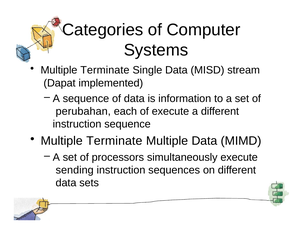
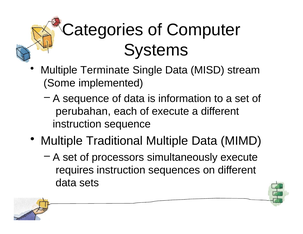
Dapat: Dapat -> Some
Terminate at (114, 141): Terminate -> Traditional
sending: sending -> requires
